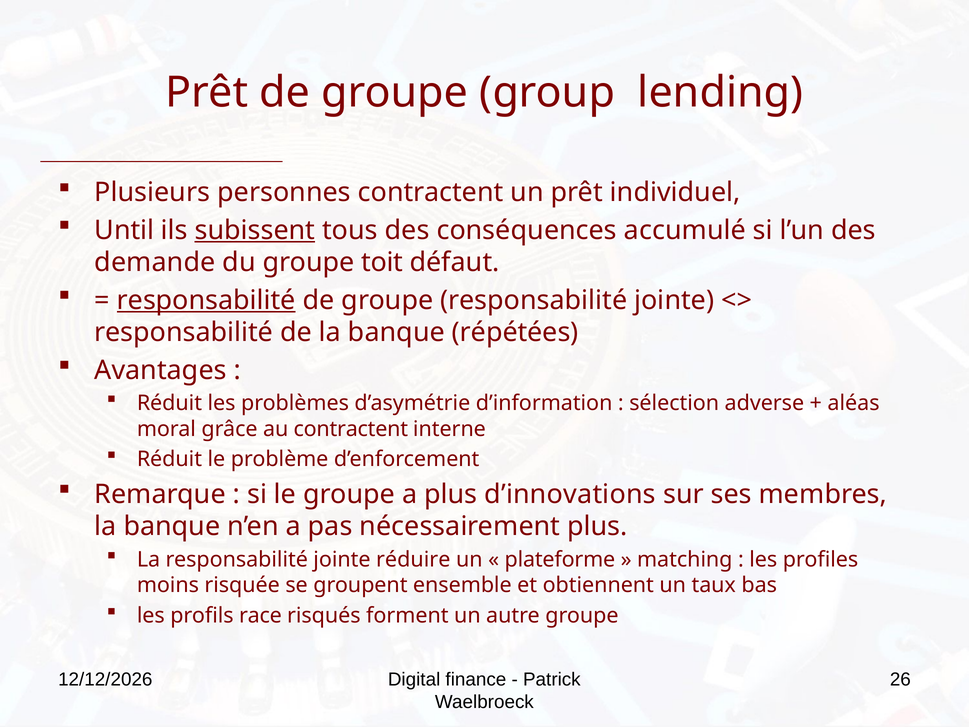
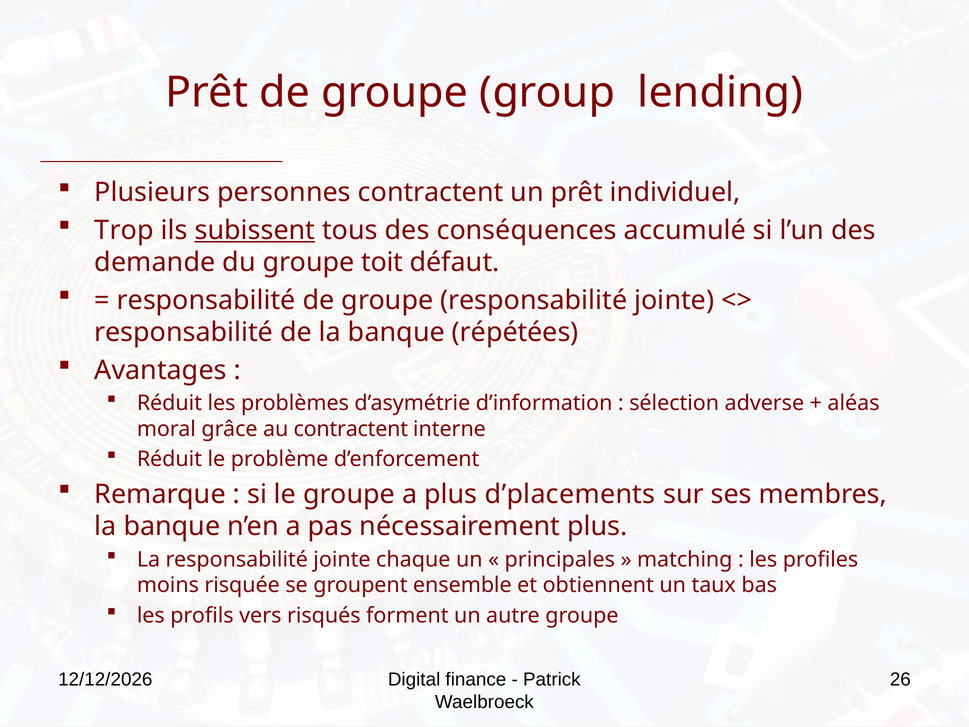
Until: Until -> Trop
responsabilité at (206, 300) underline: present -> none
d’innovations: d’innovations -> d’placements
réduire: réduire -> chaque
plateforme: plateforme -> principales
race: race -> vers
